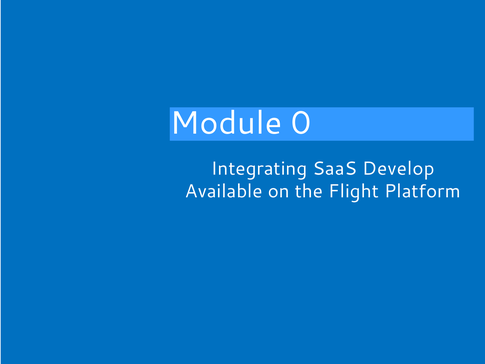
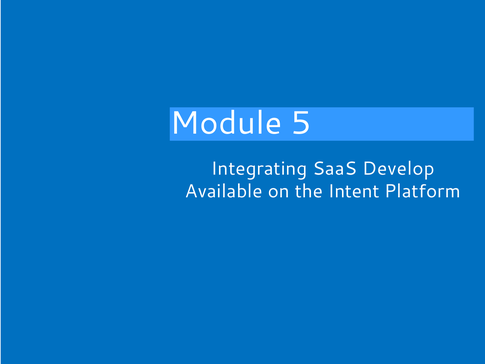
0: 0 -> 5
Flight: Flight -> Intent
